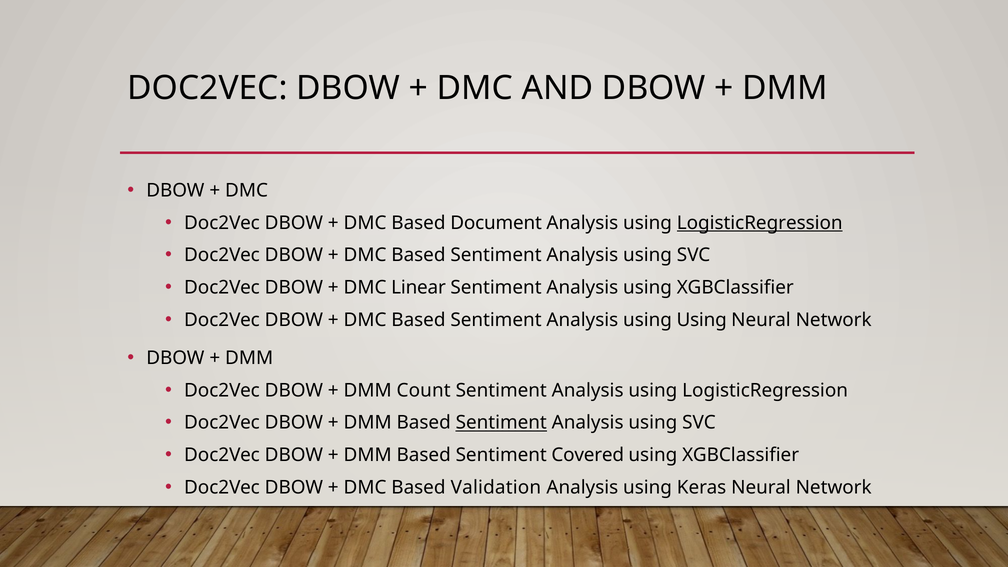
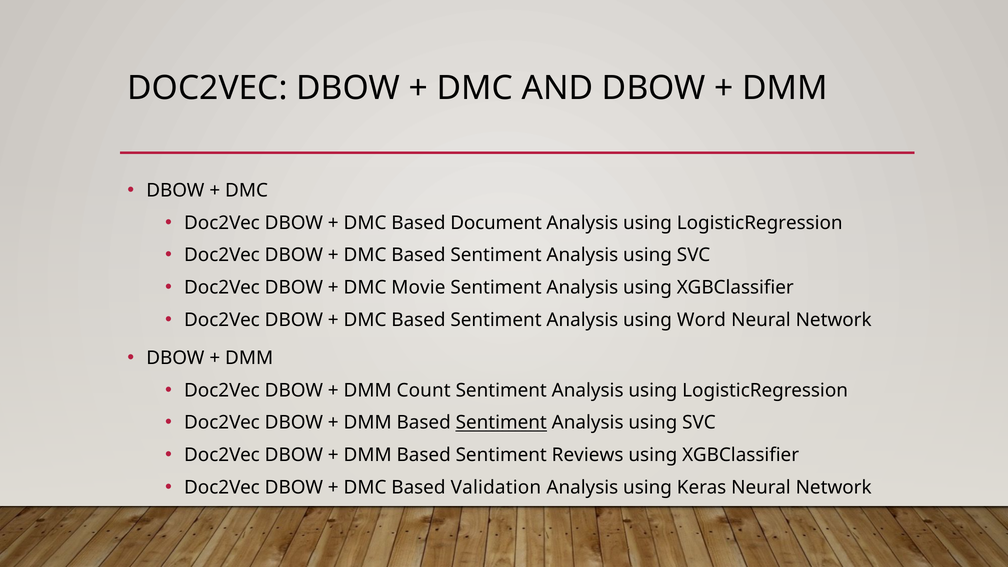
LogisticRegression at (760, 223) underline: present -> none
Linear: Linear -> Movie
using Using: Using -> Word
Covered: Covered -> Reviews
